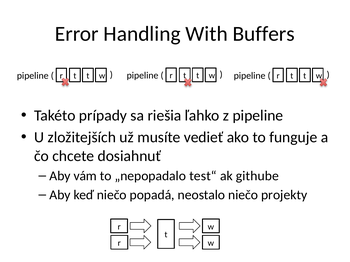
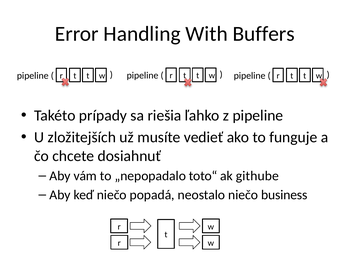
test“: test“ -> toto“
projekty: projekty -> business
